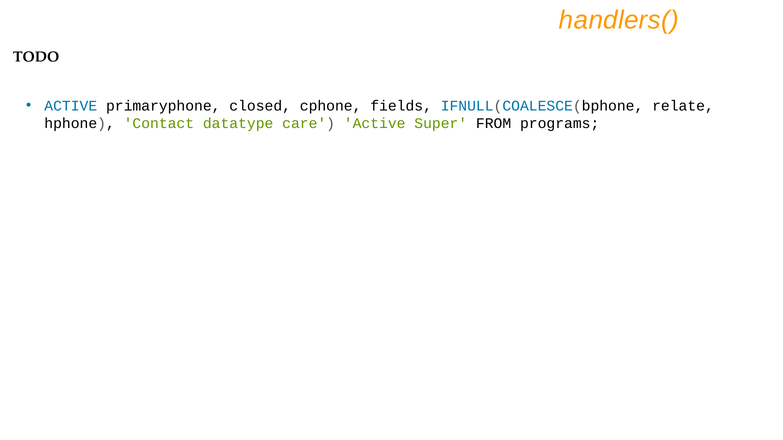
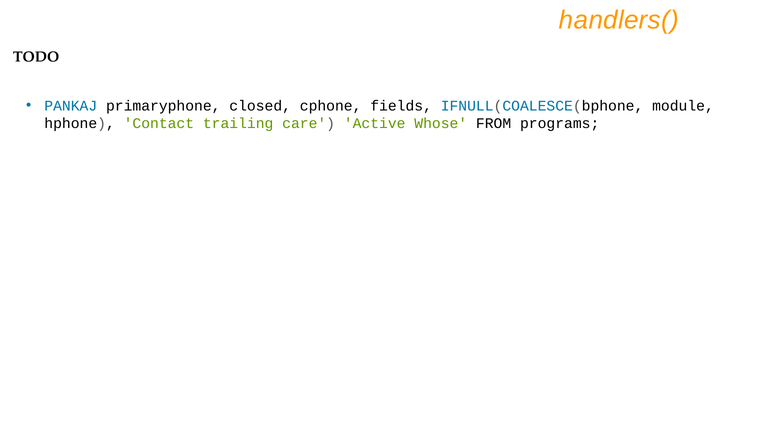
ACTIVE at (71, 106): ACTIVE -> PANKAJ
relate: relate -> module
datatype: datatype -> trailing
Super: Super -> Whose
